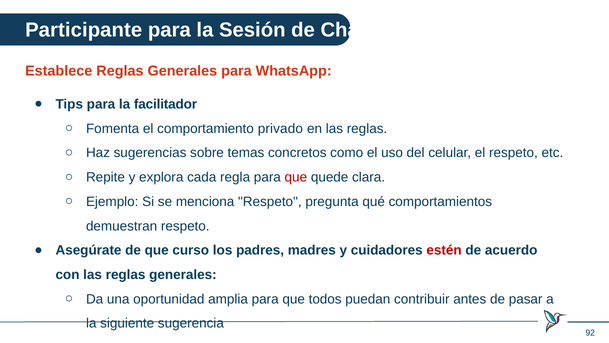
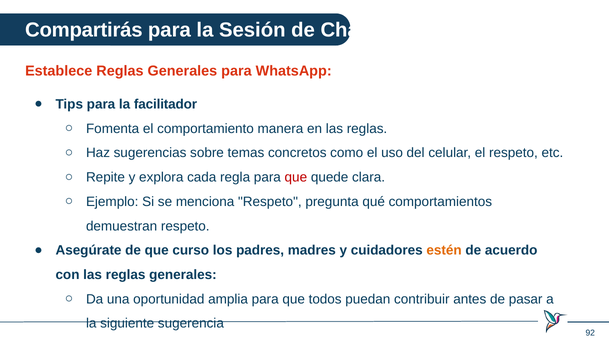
Participante: Participante -> Compartirás
privado: privado -> manera
estén colour: red -> orange
